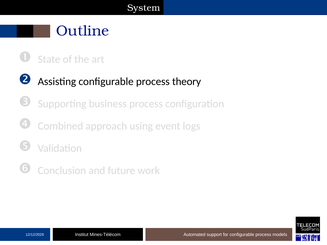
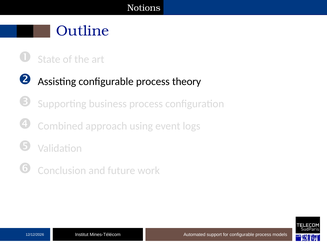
System: System -> Notions
